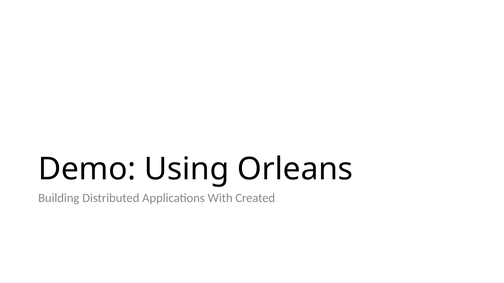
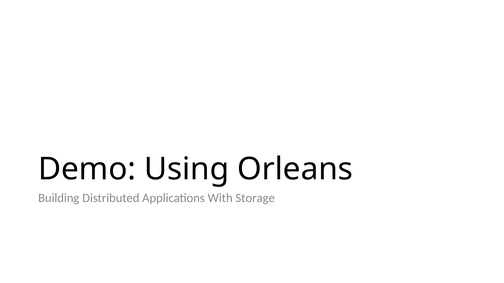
Created: Created -> Storage
